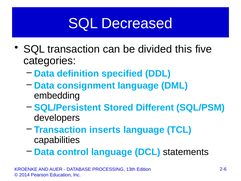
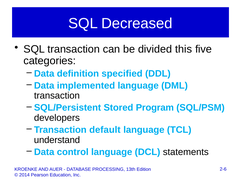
consignment: consignment -> implemented
embedding at (57, 96): embedding -> transaction
Different: Different -> Program
inserts: inserts -> default
capabilities: capabilities -> understand
